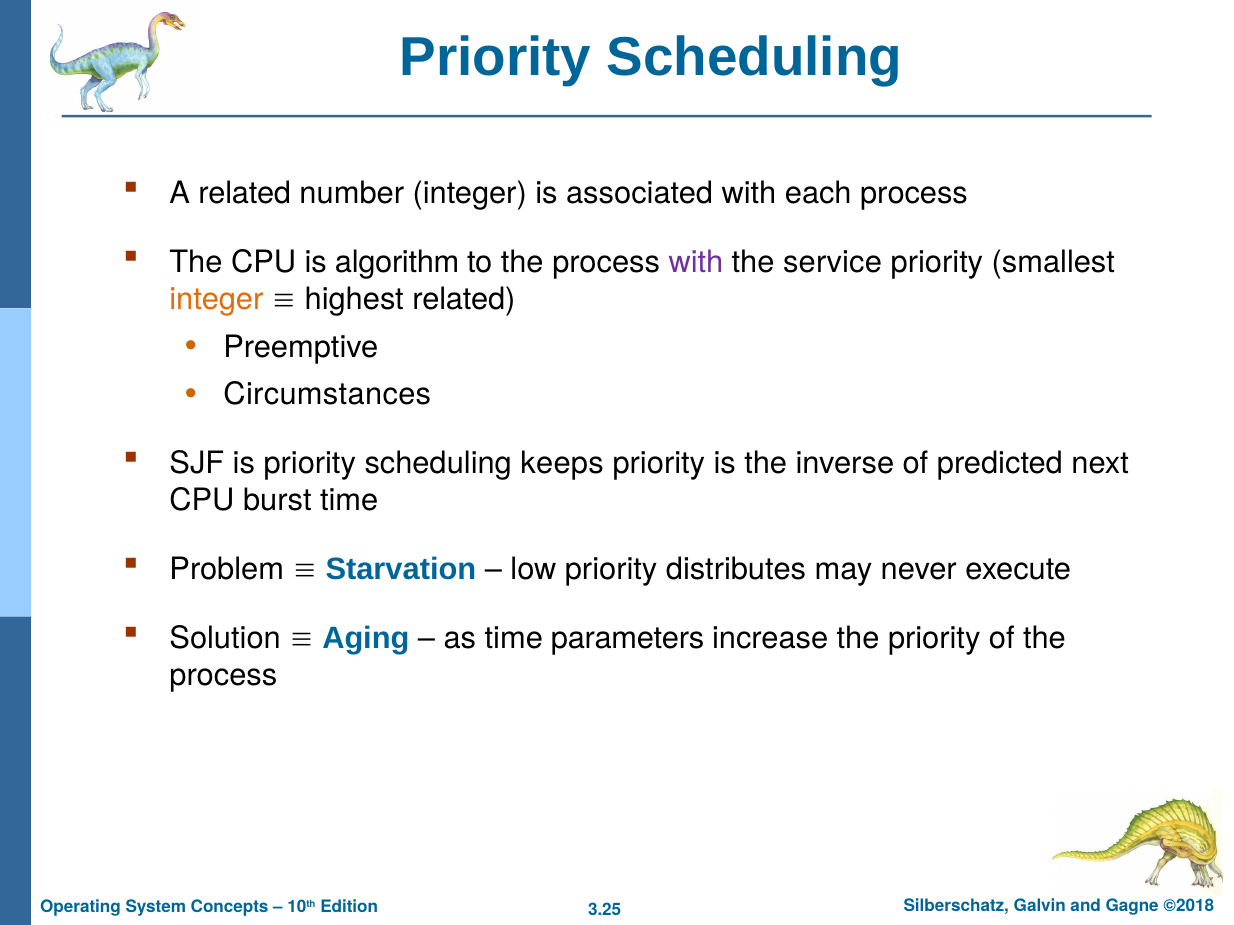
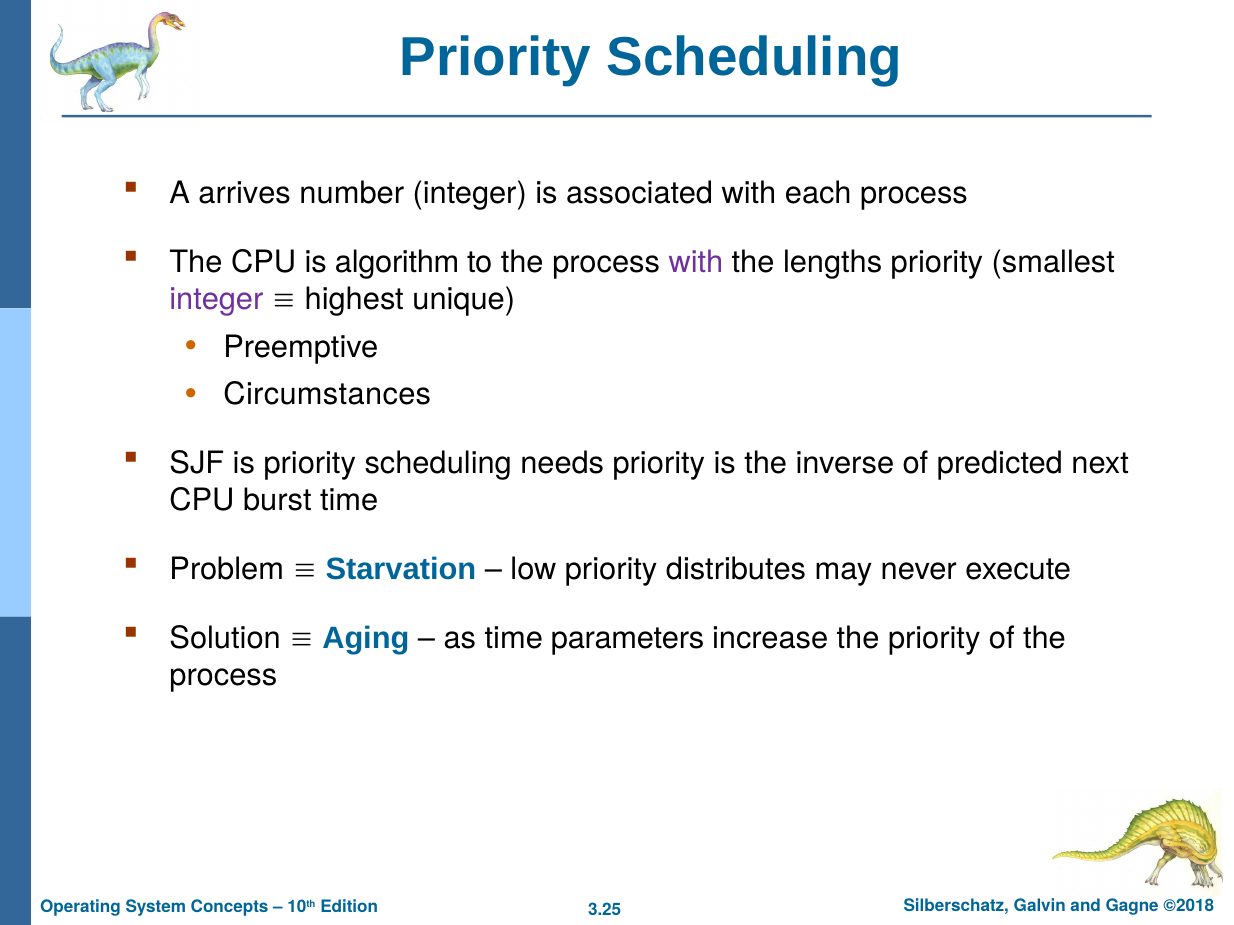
A related: related -> arrives
service: service -> lengths
integer at (216, 299) colour: orange -> purple
highest related: related -> unique
keeps: keeps -> needs
